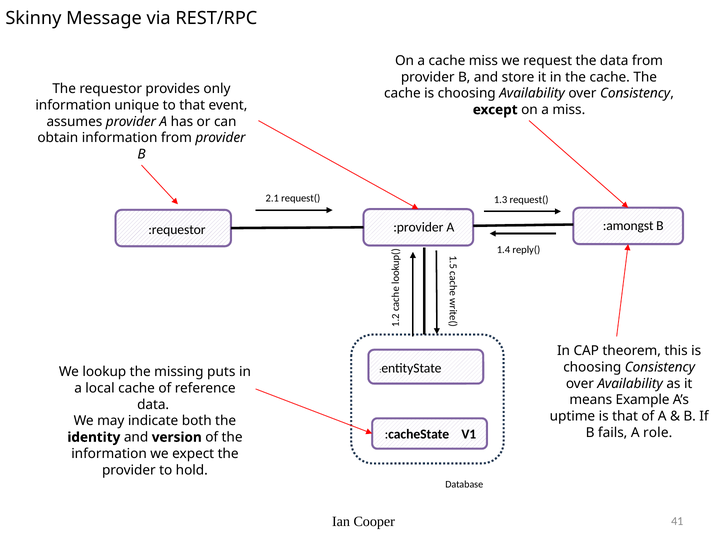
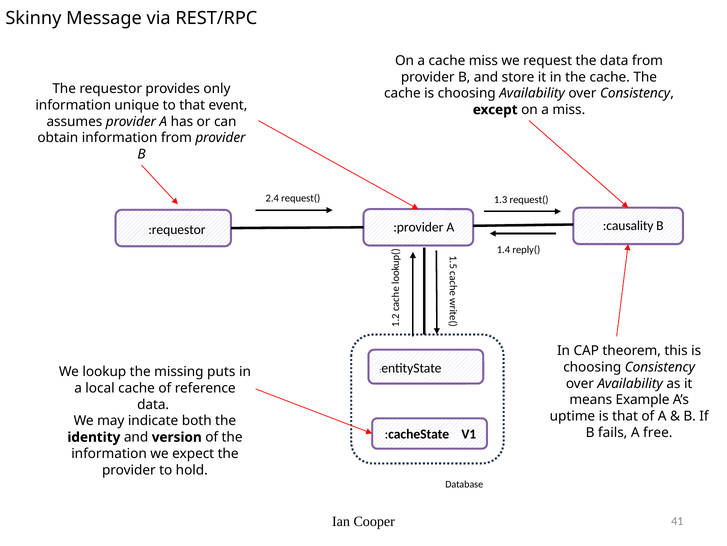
2.1: 2.1 -> 2.4
:amongst: :amongst -> :causality
role: role -> free
